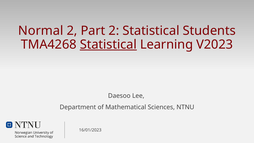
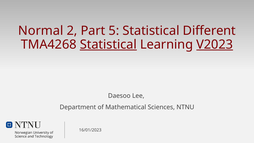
Part 2: 2 -> 5
Students: Students -> Different
V2023 underline: none -> present
